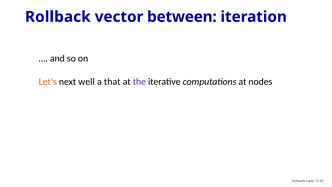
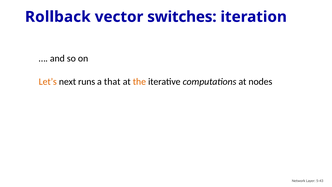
between: between -> switches
well: well -> runs
the colour: purple -> orange
